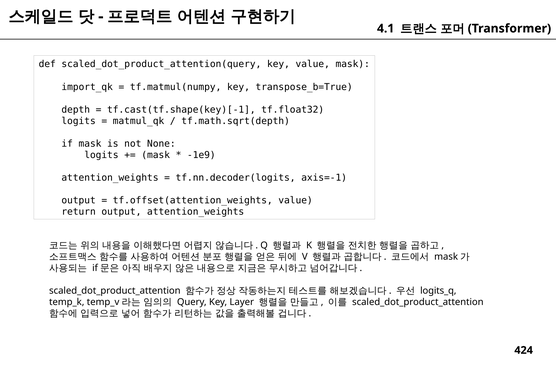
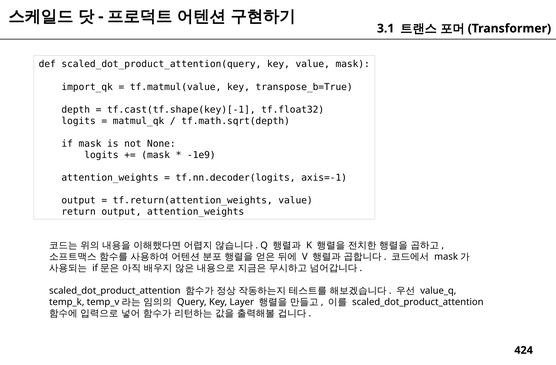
4.1: 4.1 -> 3.1
tf.matmul(numpy: tf.matmul(numpy -> tf.matmul(value
tf.offset(attention_weights: tf.offset(attention_weights -> tf.return(attention_weights
logits_q: logits_q -> value_q
